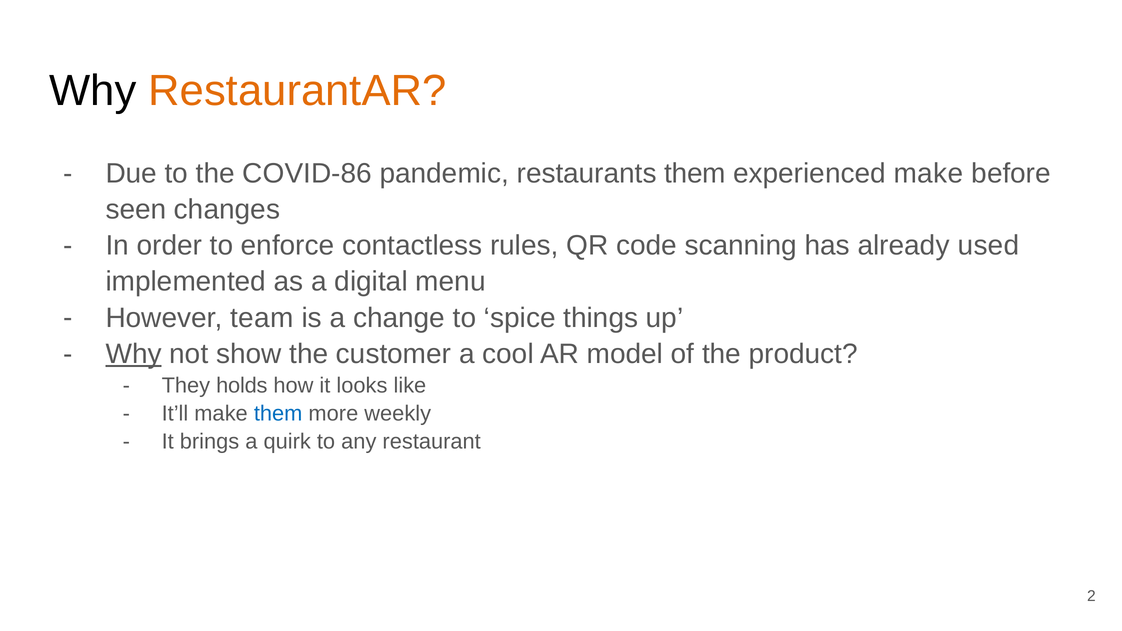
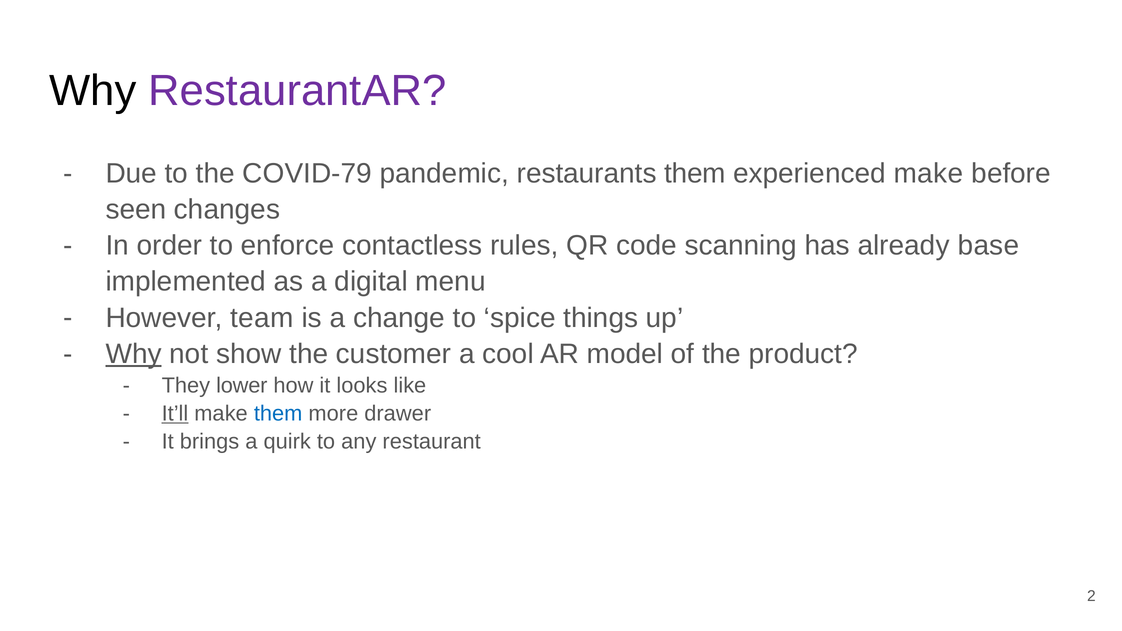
RestaurantAR colour: orange -> purple
COVID-86: COVID-86 -> COVID-79
used: used -> base
holds: holds -> lower
It’ll underline: none -> present
weekly: weekly -> drawer
